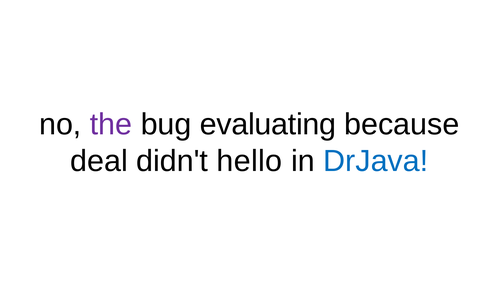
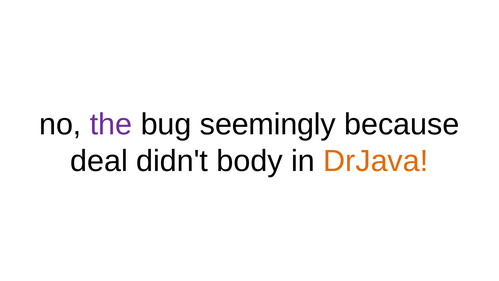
evaluating: evaluating -> seemingly
hello: hello -> body
DrJava colour: blue -> orange
